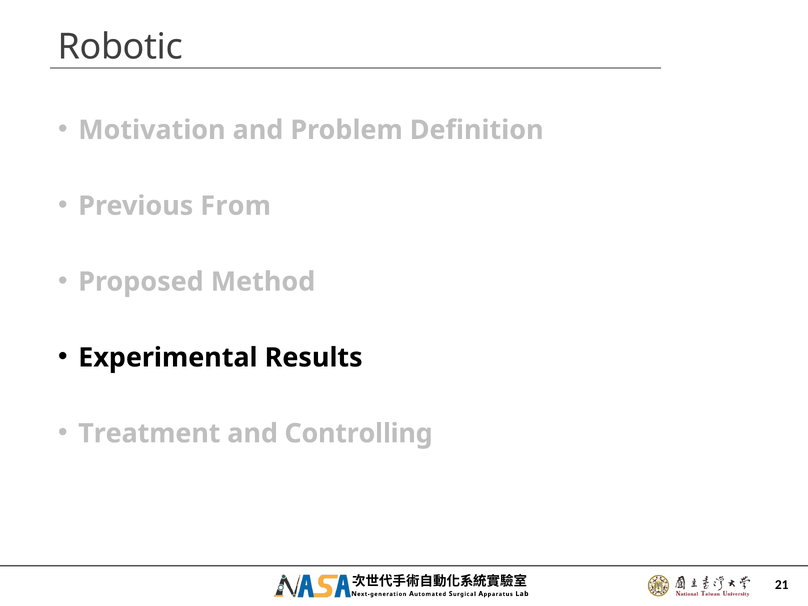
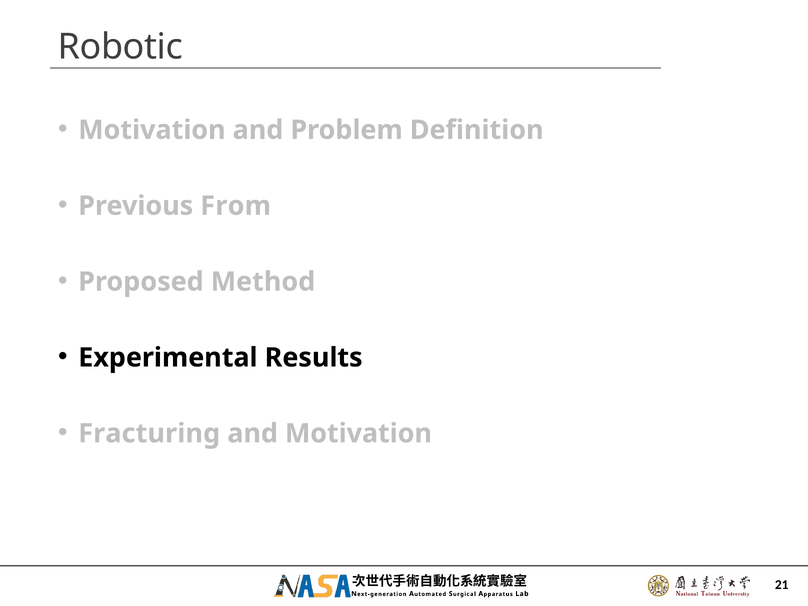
Treatment: Treatment -> Fracturing
and Controlling: Controlling -> Motivation
